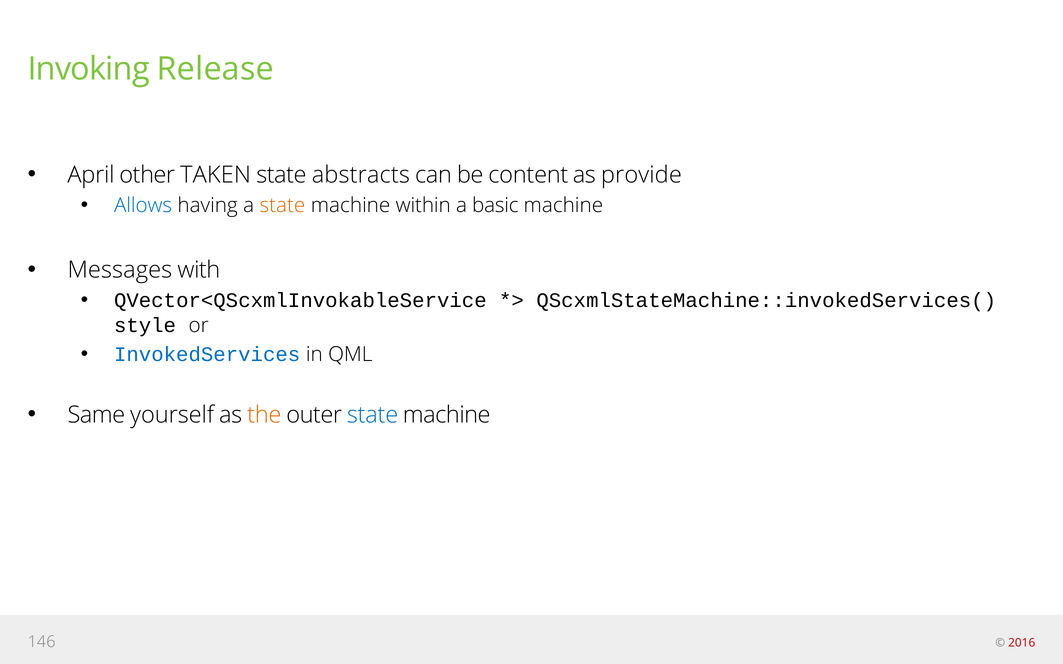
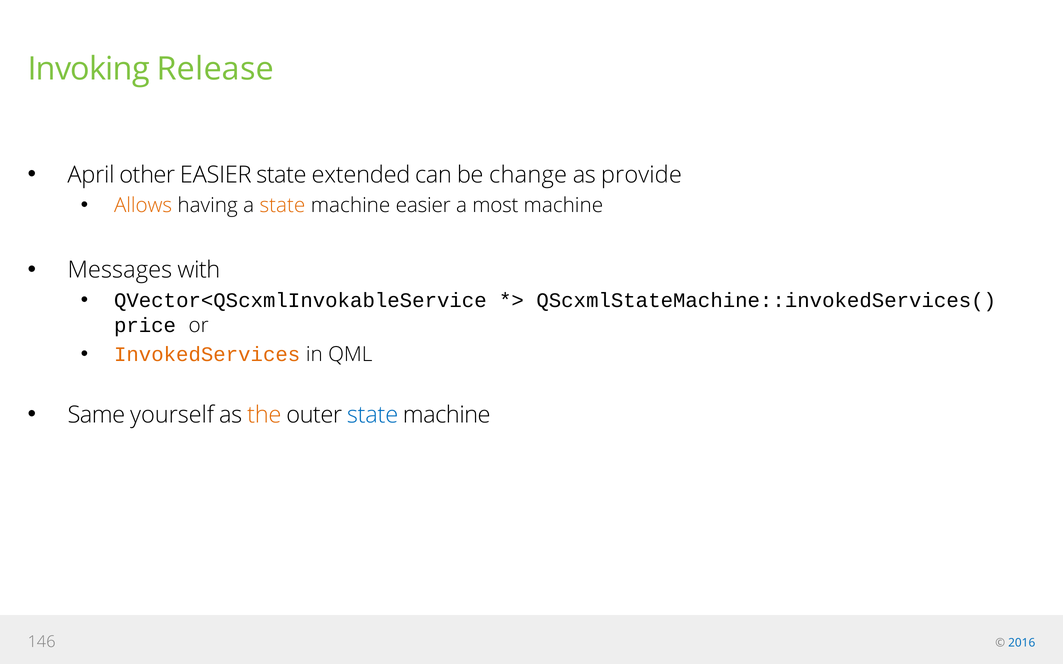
other TAKEN: TAKEN -> EASIER
abstracts: abstracts -> extended
content: content -> change
Allows colour: blue -> orange
machine within: within -> easier
basic: basic -> most
style: style -> price
InvokedServices colour: blue -> orange
2016 colour: red -> blue
